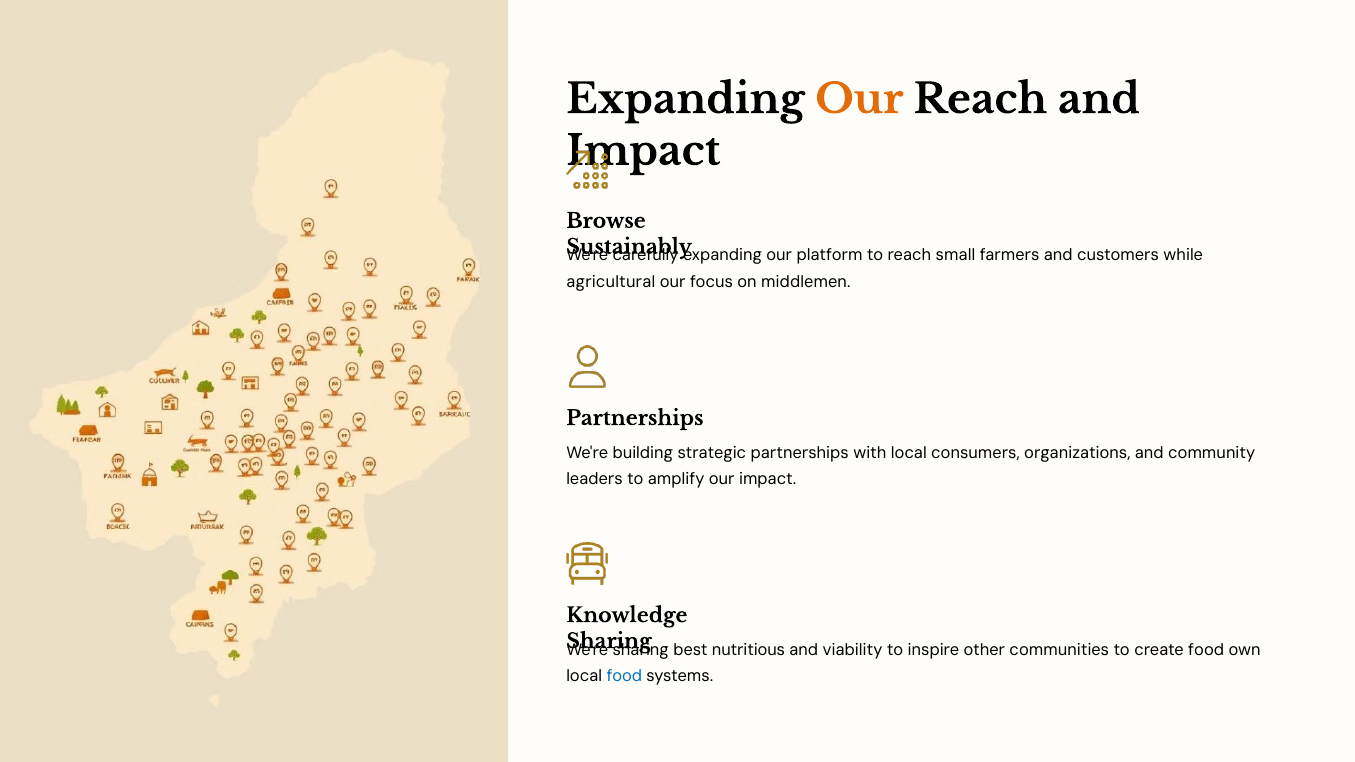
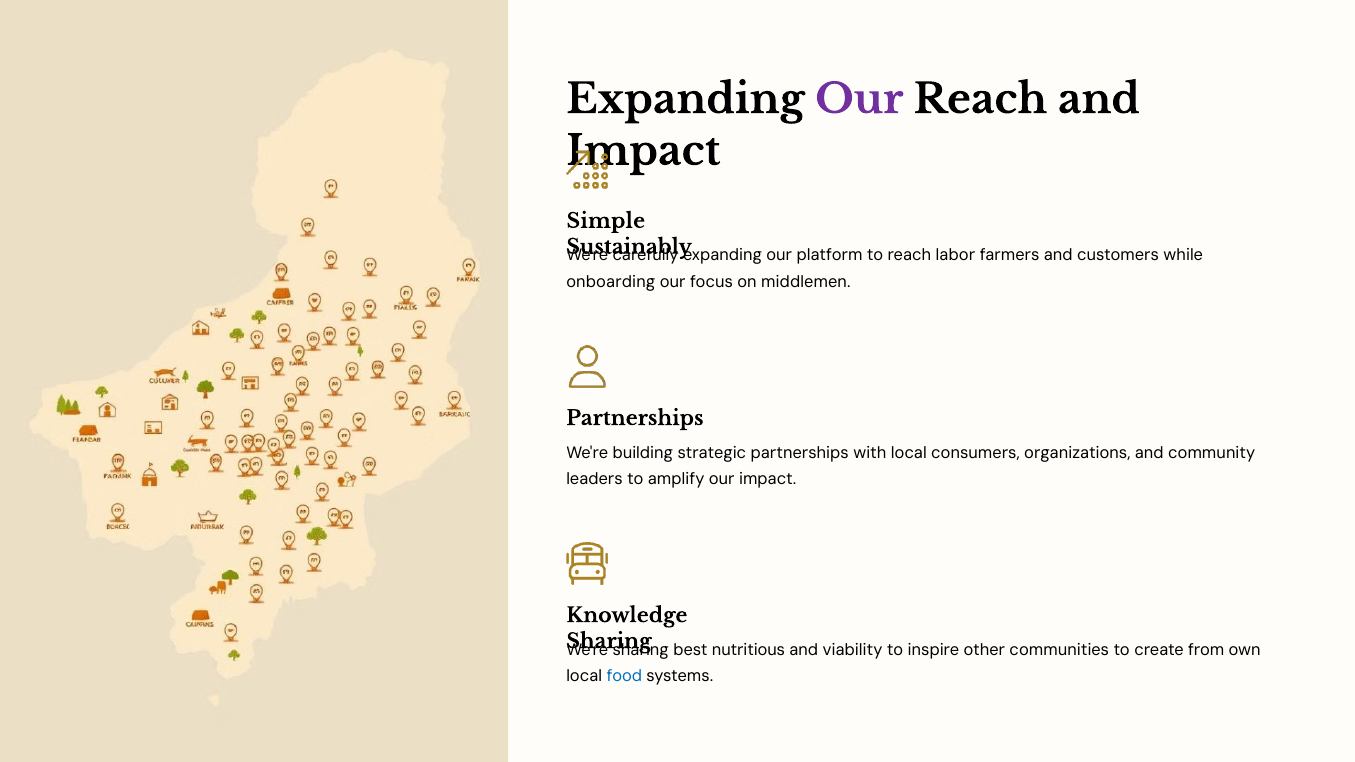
Our at (859, 100) colour: orange -> purple
Browse: Browse -> Simple
small: small -> labor
agricultural: agricultural -> onboarding
create food: food -> from
